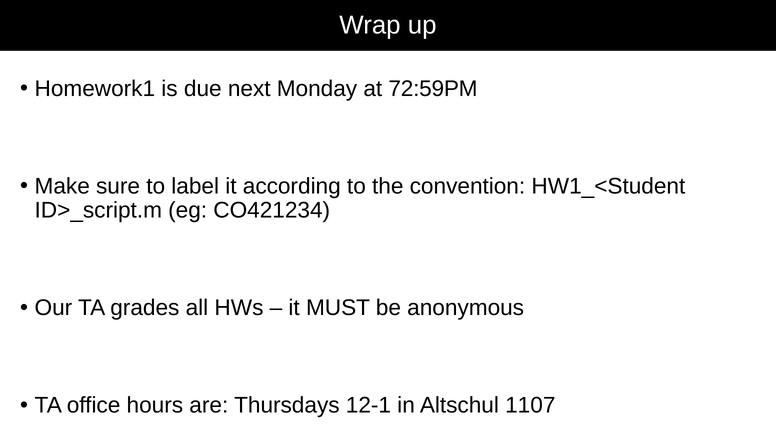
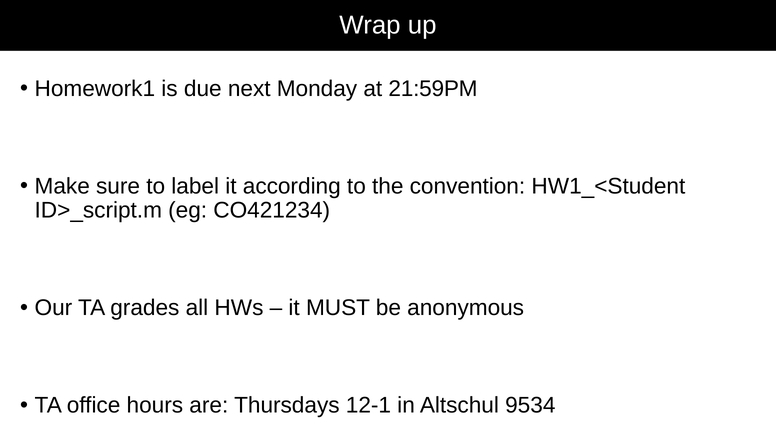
72:59PM: 72:59PM -> 21:59PM
1107: 1107 -> 9534
